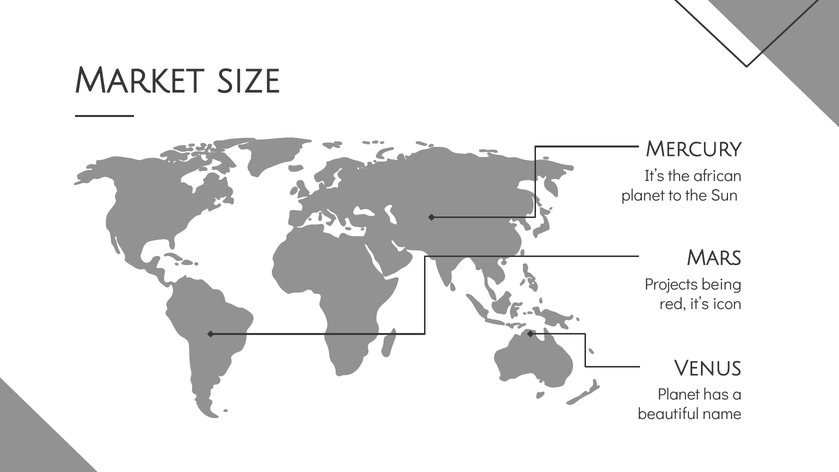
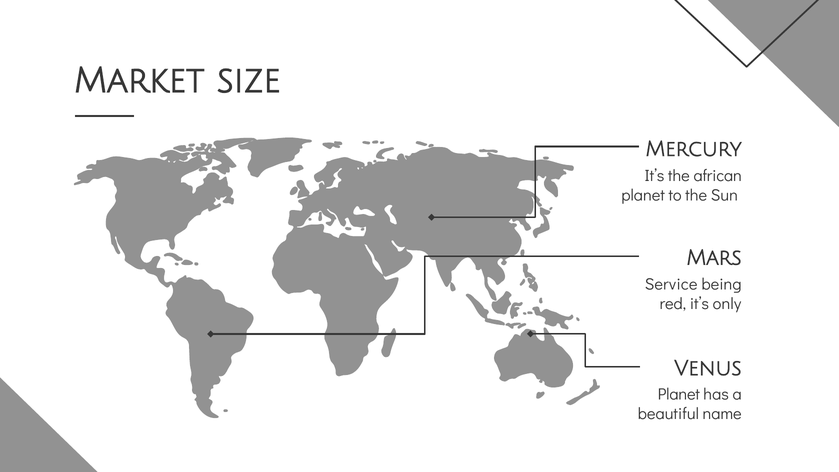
Projects: Projects -> Service
icon: icon -> only
